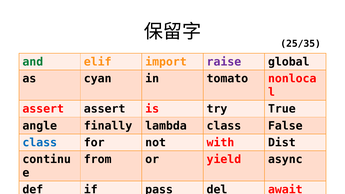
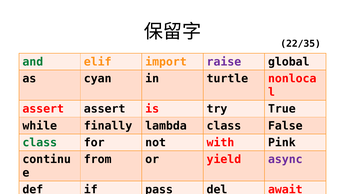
25/35: 25/35 -> 22/35
tomato: tomato -> turtle
angle: angle -> while
class at (40, 143) colour: blue -> green
Dist: Dist -> Pink
async colour: black -> purple
